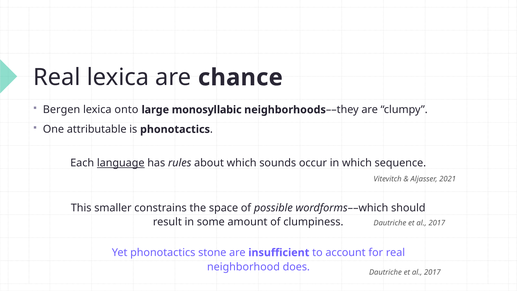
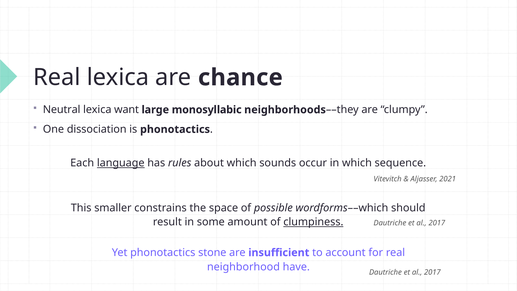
Bergen: Bergen -> Neutral
onto: onto -> want
attributable: attributable -> dissociation
clumpiness underline: none -> present
does: does -> have
